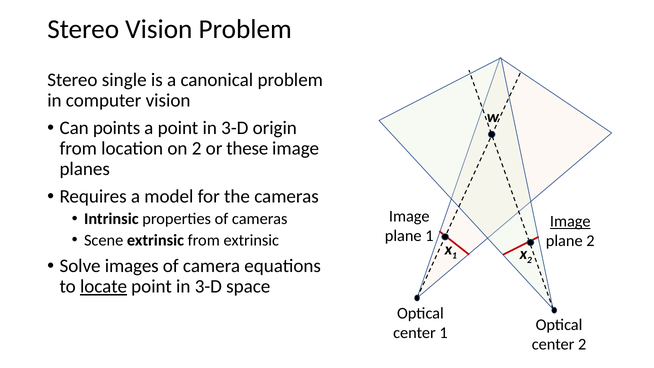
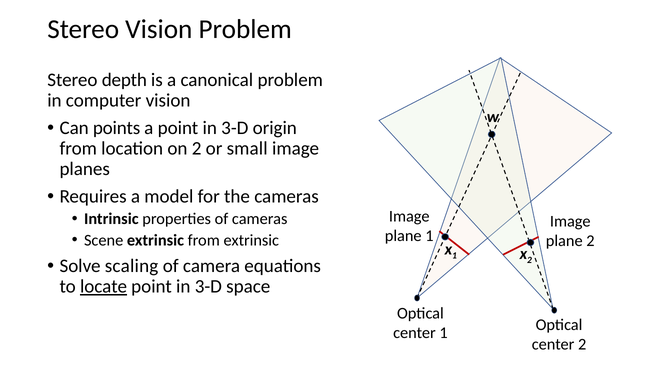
single: single -> depth
these: these -> small
Image at (570, 221) underline: present -> none
images: images -> scaling
